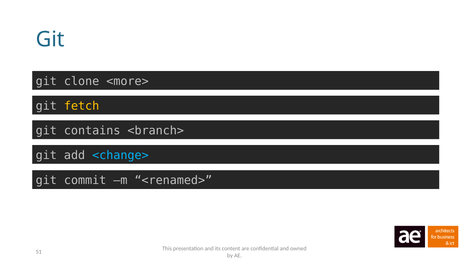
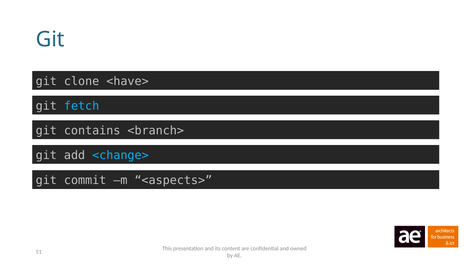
<more>: <more> -> <have>
fetch colour: yellow -> light blue
<renamed>: <renamed> -> <aspects>
